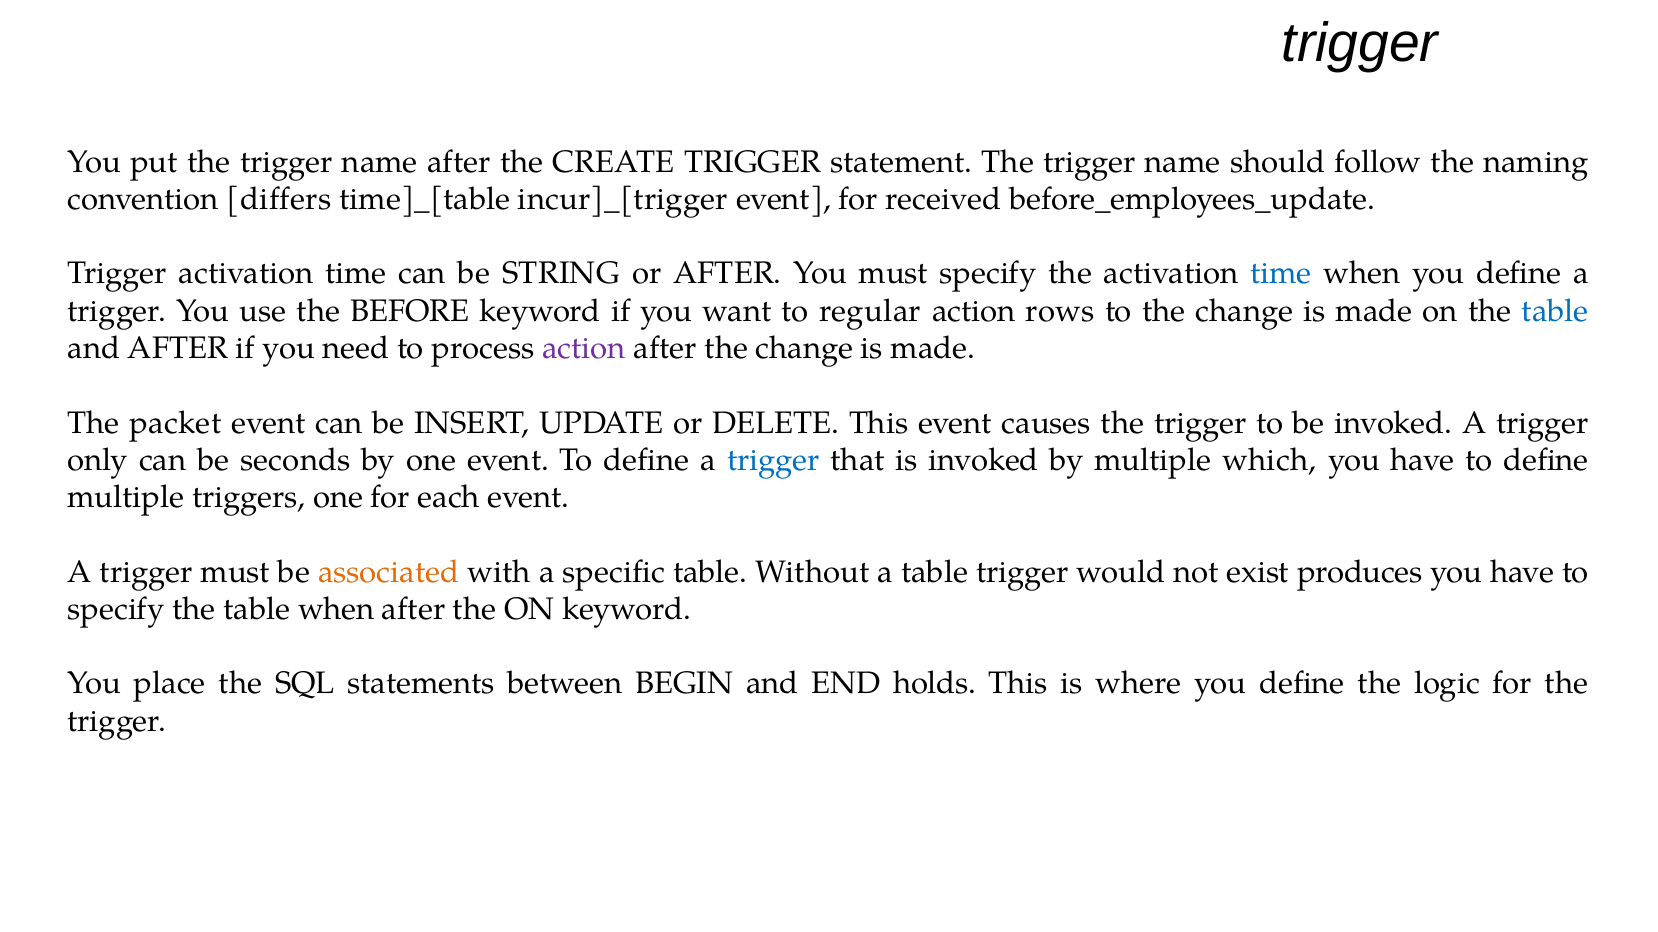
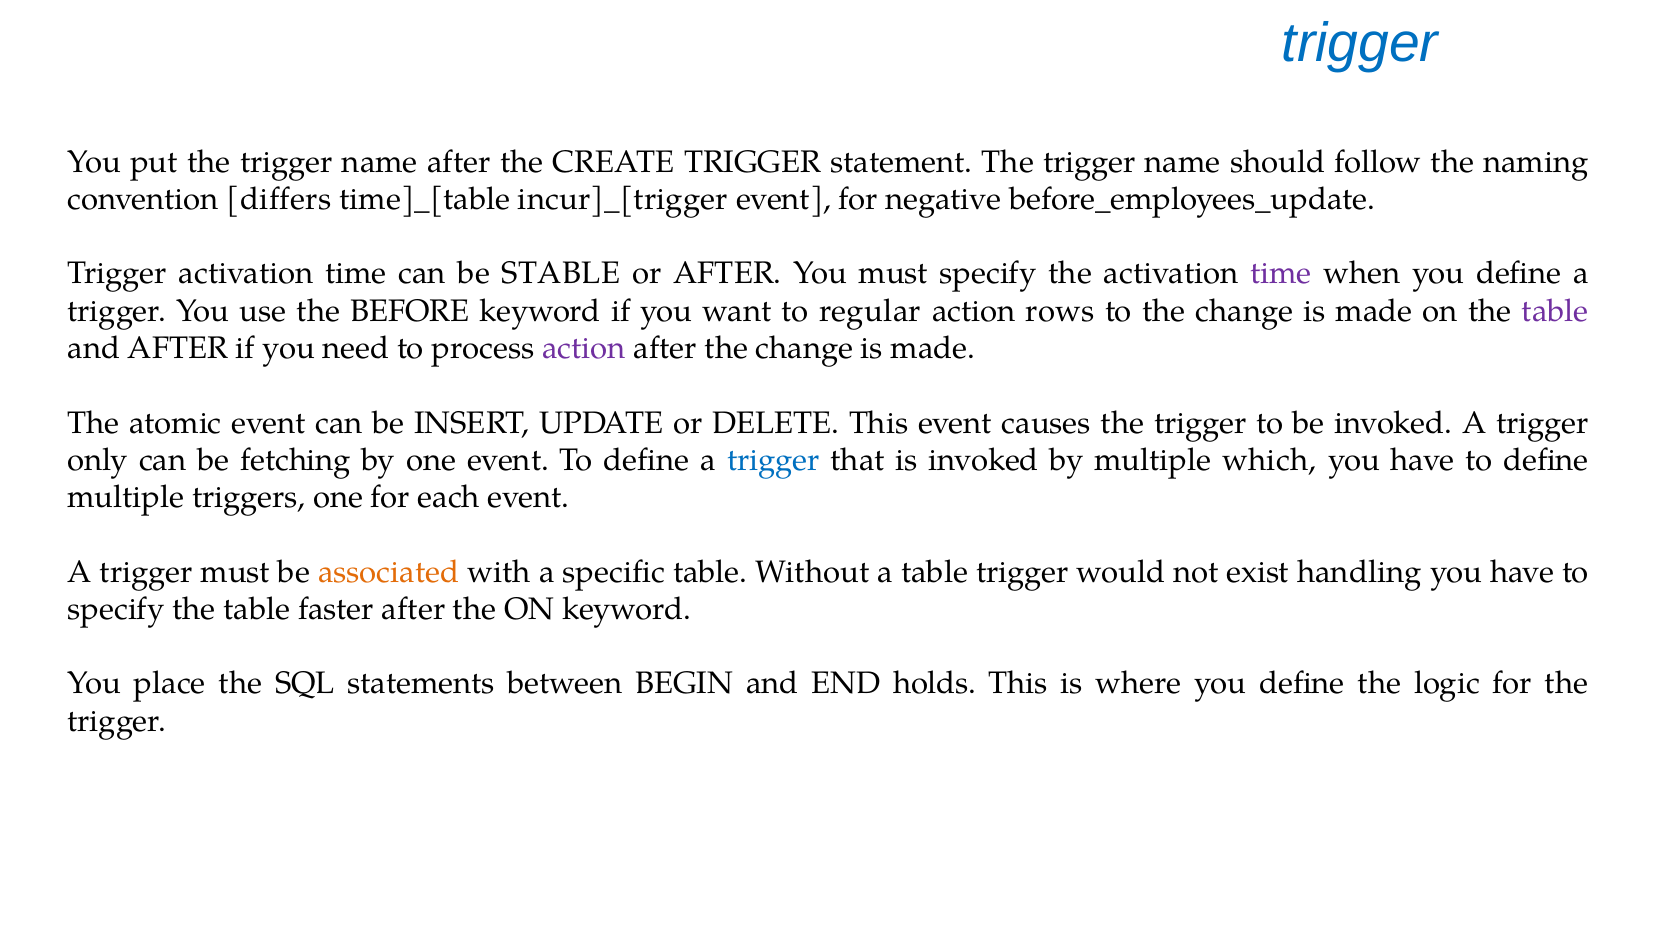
trigger at (1360, 43) colour: black -> blue
received: received -> negative
STRING: STRING -> STABLE
time at (1281, 274) colour: blue -> purple
table at (1555, 311) colour: blue -> purple
packet: packet -> atomic
seconds: seconds -> fetching
produces: produces -> handling
table when: when -> faster
